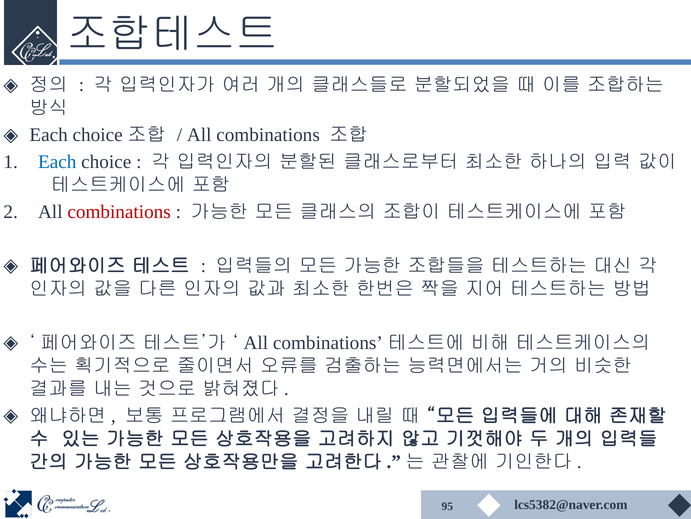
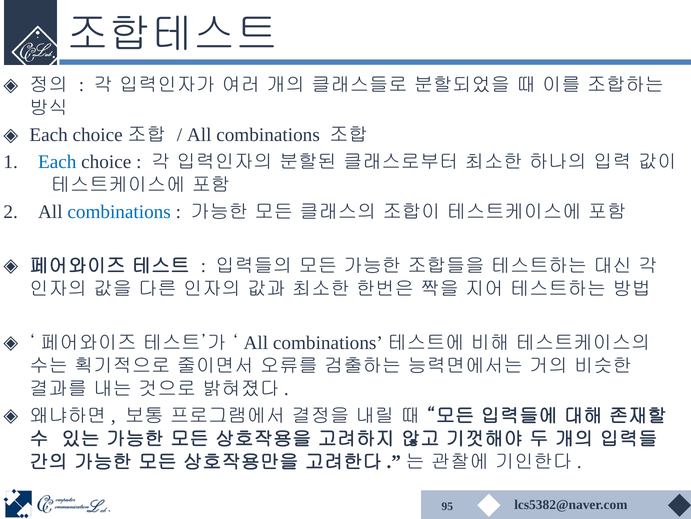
combinations at (119, 212) colour: red -> blue
